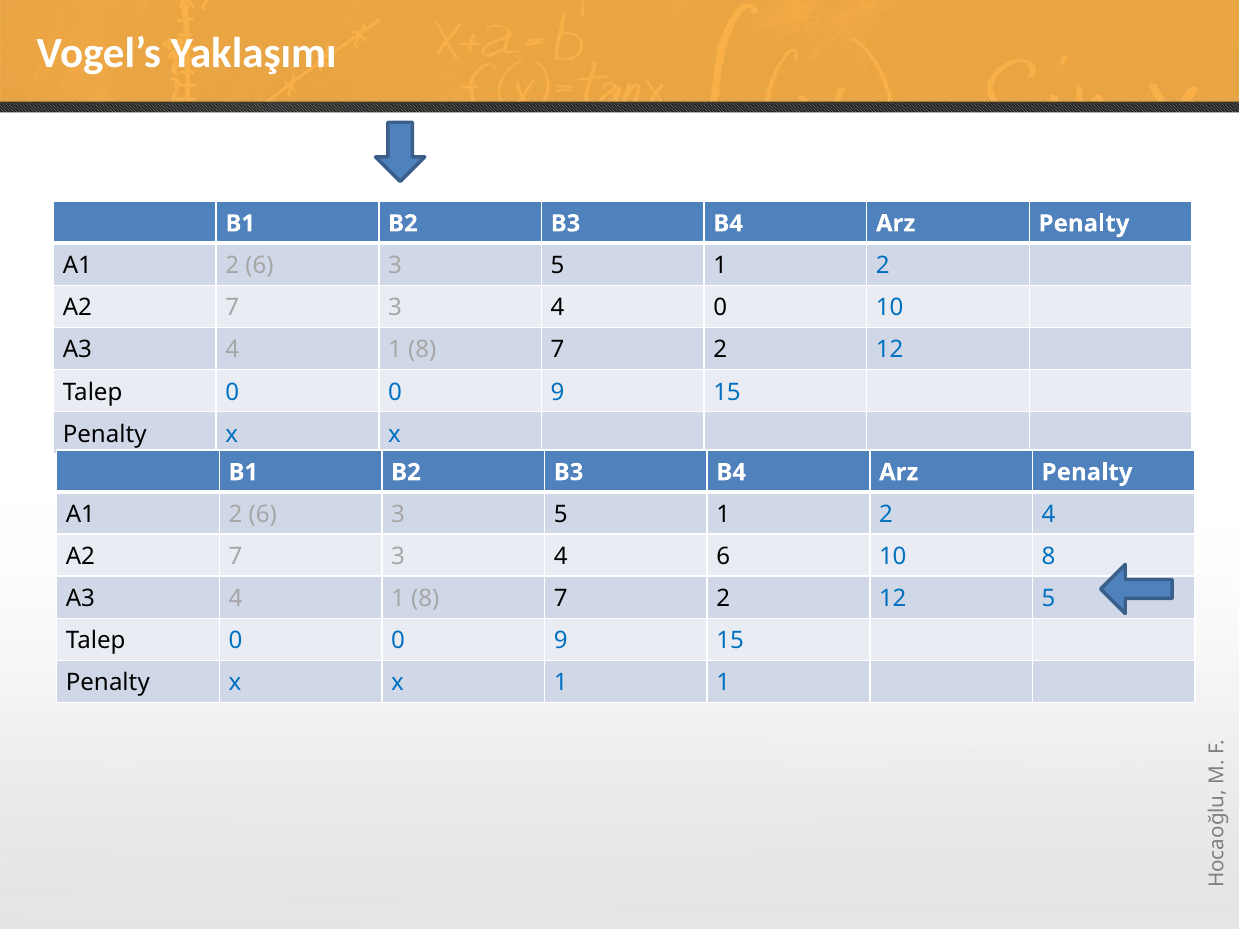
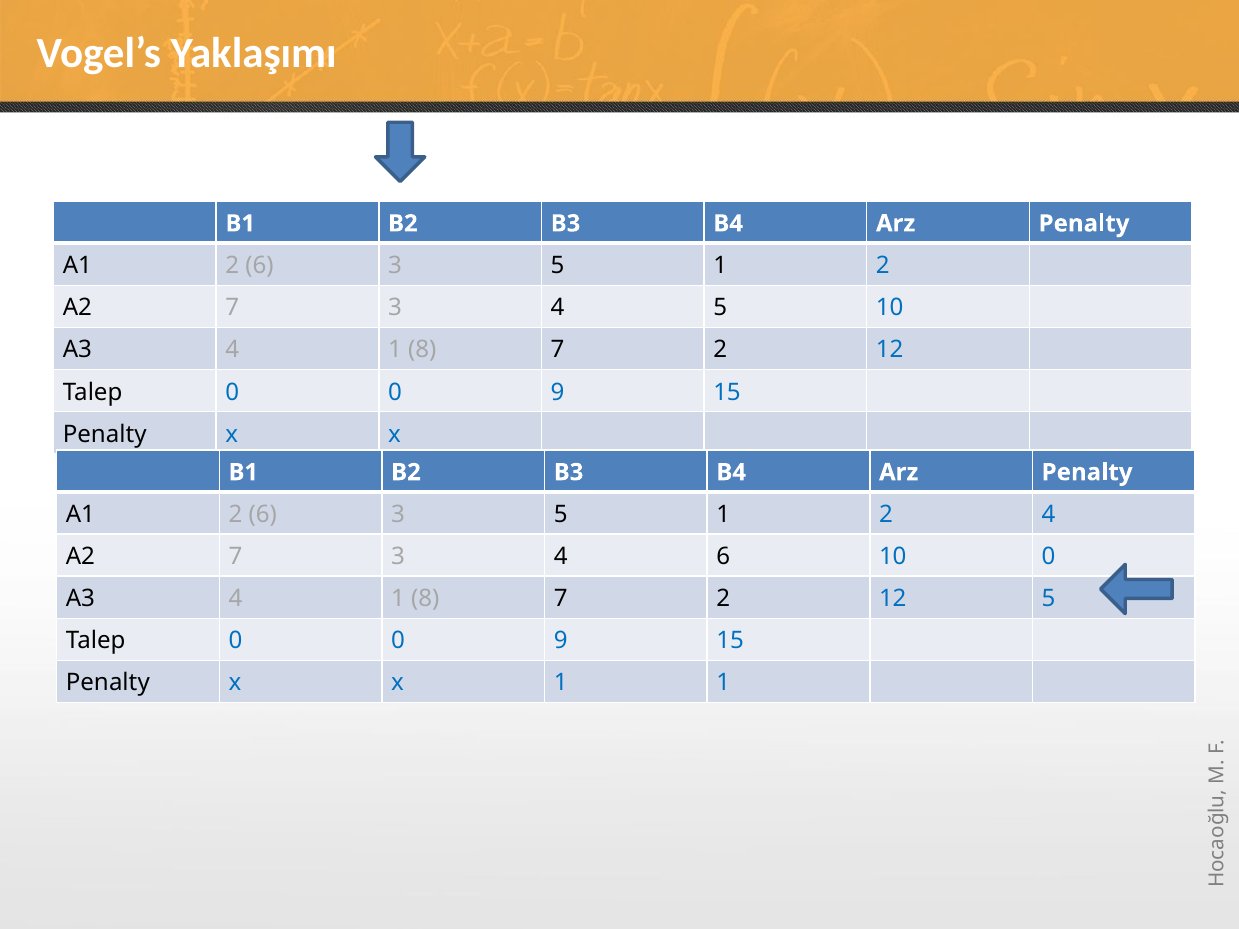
4 0: 0 -> 5
10 8: 8 -> 0
